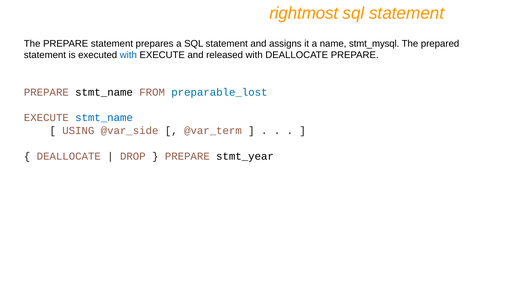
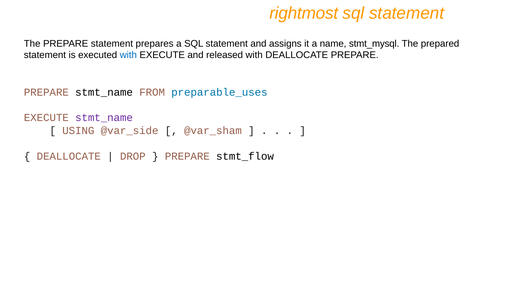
preparable_lost: preparable_lost -> preparable_uses
stmt_name at (104, 118) colour: blue -> purple
@var_term: @var_term -> @var_sham
stmt_year: stmt_year -> stmt_flow
